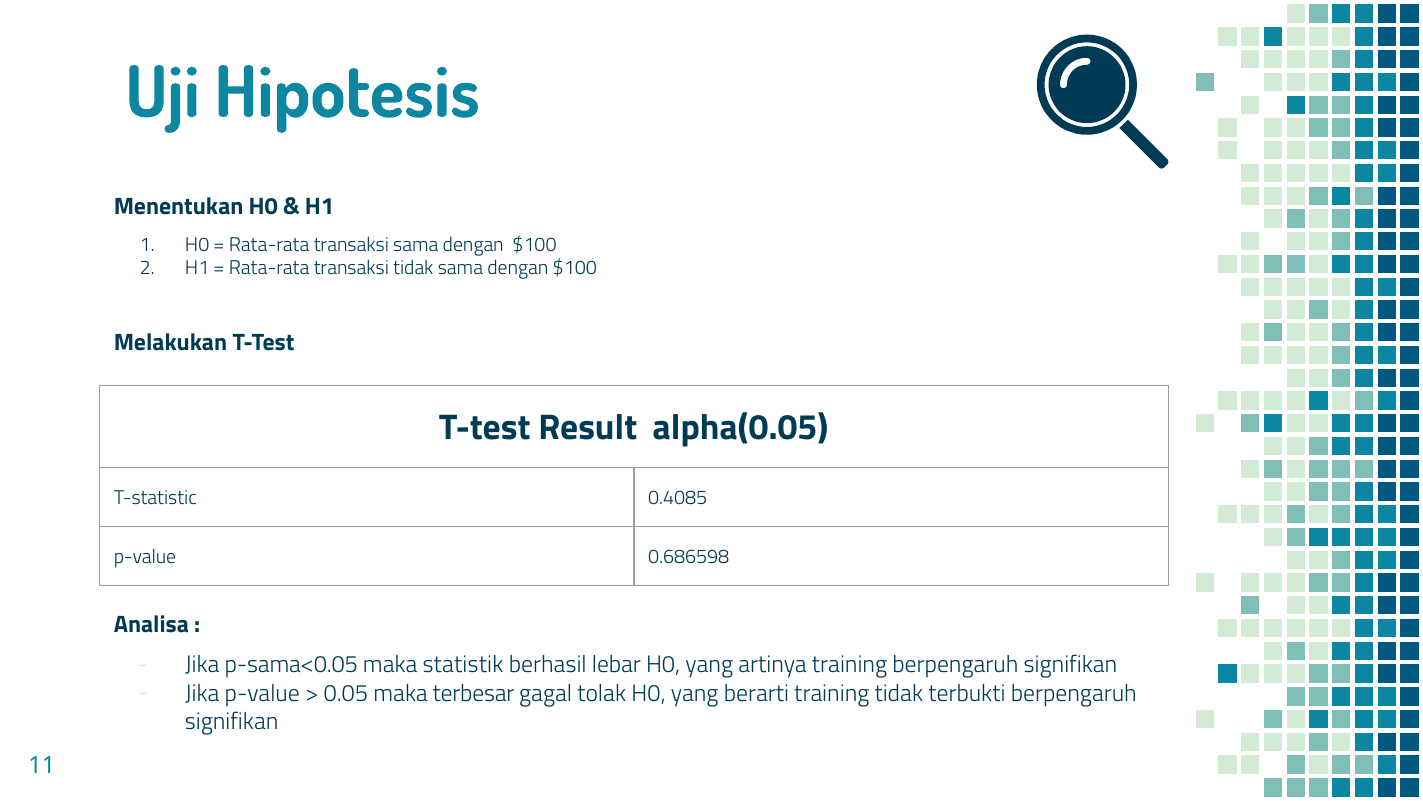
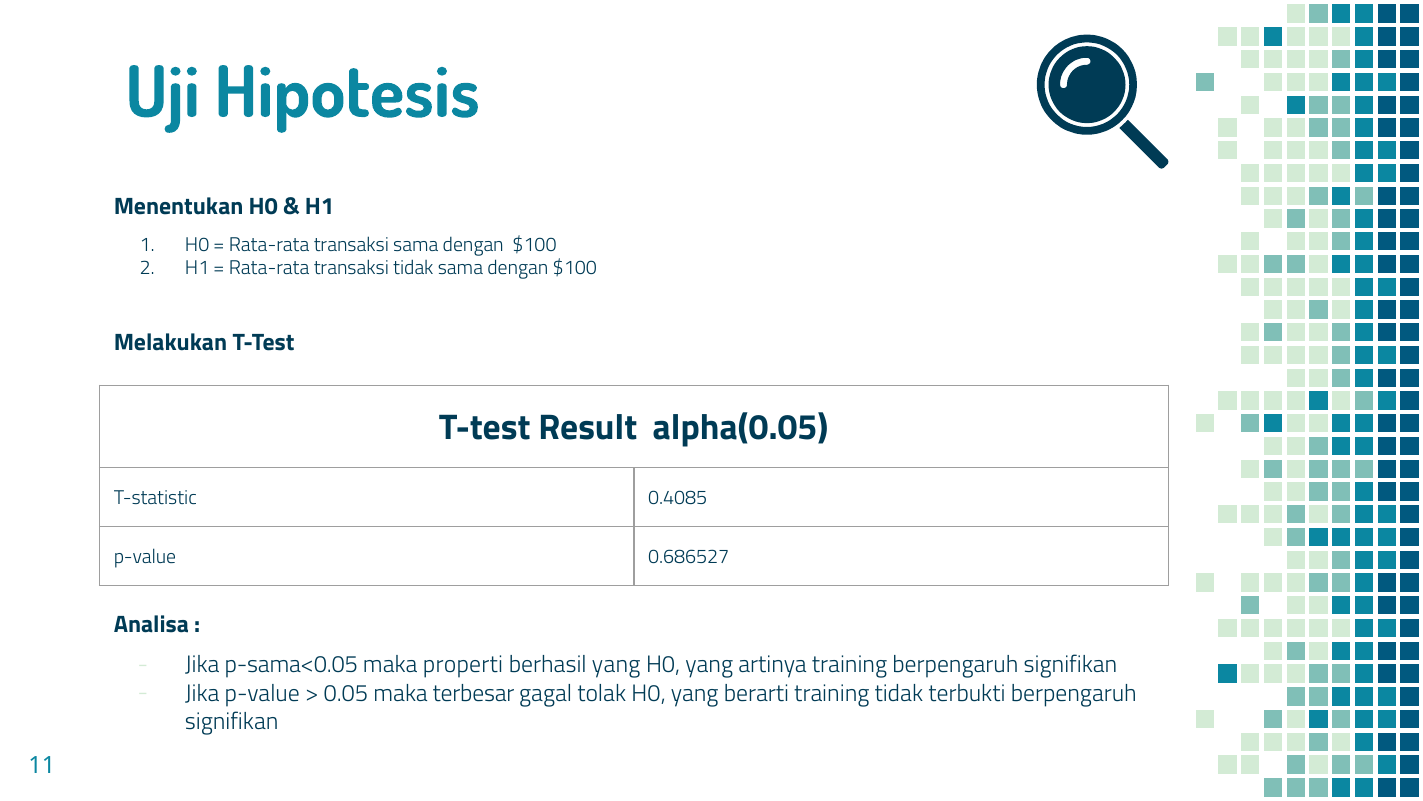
0.686598: 0.686598 -> 0.686527
statistik: statistik -> properti
berhasil lebar: lebar -> yang
